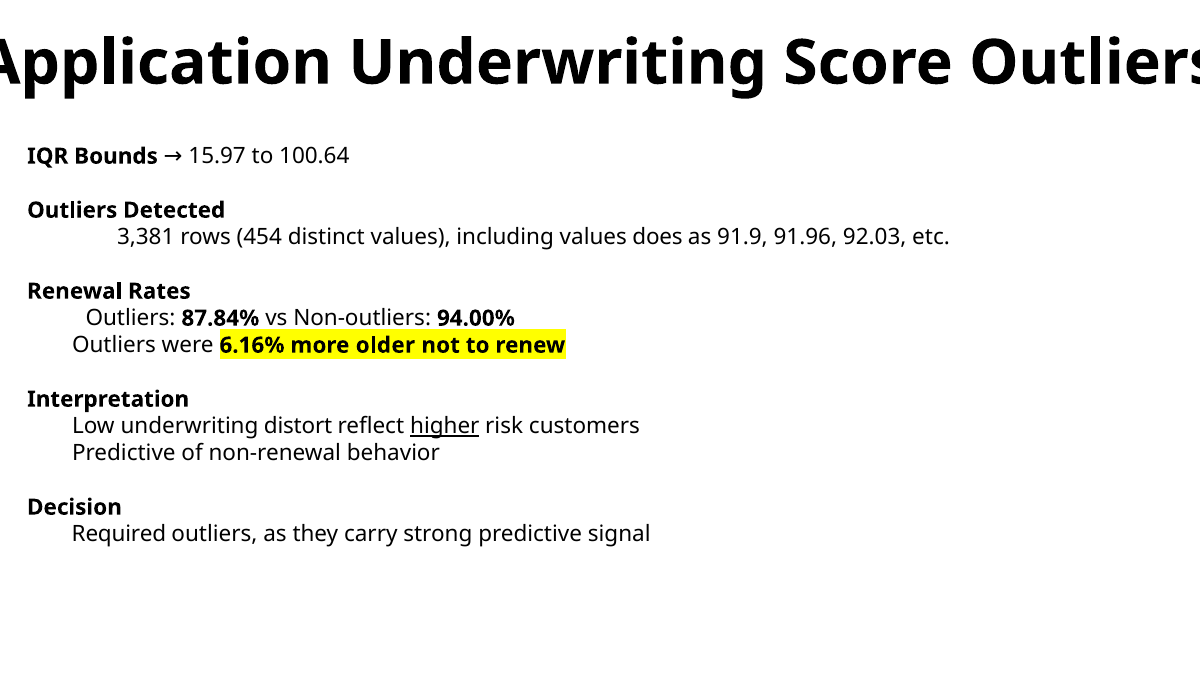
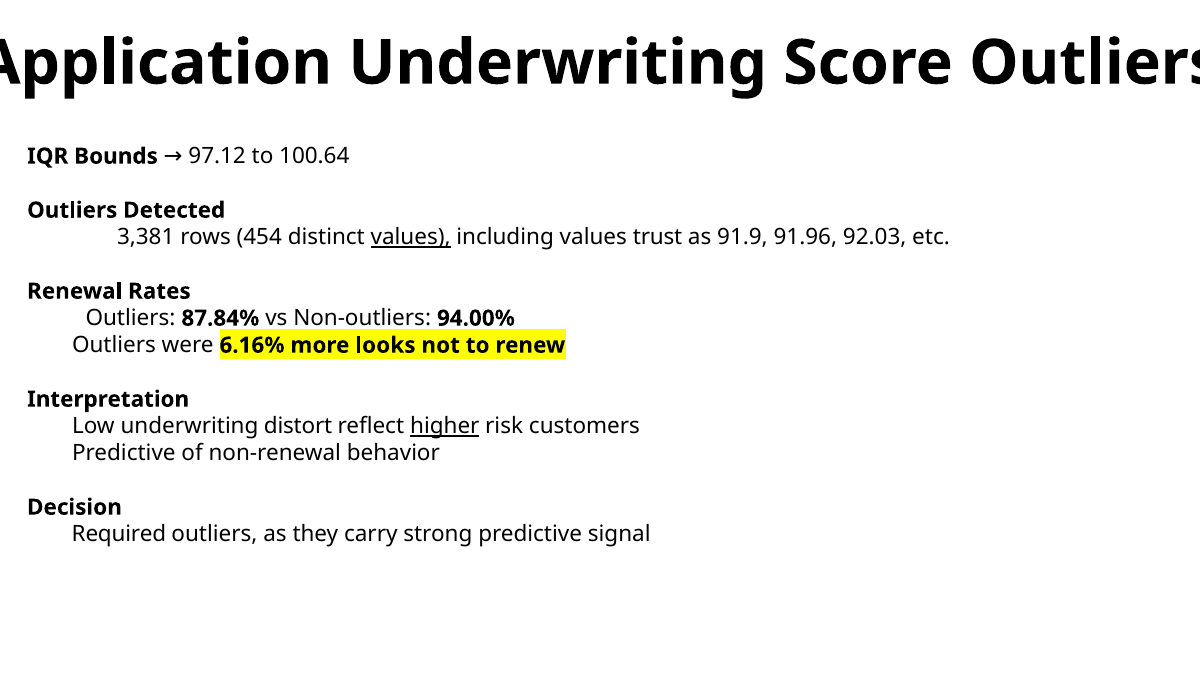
15.97: 15.97 -> 97.12
values at (411, 237) underline: none -> present
does: does -> trust
older: older -> looks
